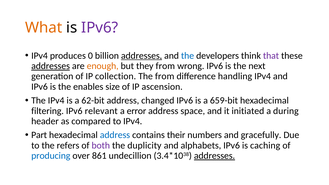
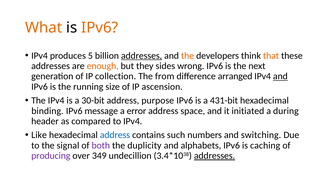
IPv6 at (100, 28) colour: purple -> orange
0: 0 -> 5
the at (188, 56) colour: blue -> orange
that colour: purple -> orange
addresses at (51, 66) underline: present -> none
they from: from -> sides
handling: handling -> arranged
and at (280, 76) underline: none -> present
enables: enables -> running
62-bit: 62-bit -> 30-bit
changed: changed -> purpose
659-bit: 659-bit -> 431-bit
filtering: filtering -> binding
relevant: relevant -> message
Part: Part -> Like
their: their -> such
gracefully: gracefully -> switching
refers: refers -> signal
producing colour: blue -> purple
861: 861 -> 349
